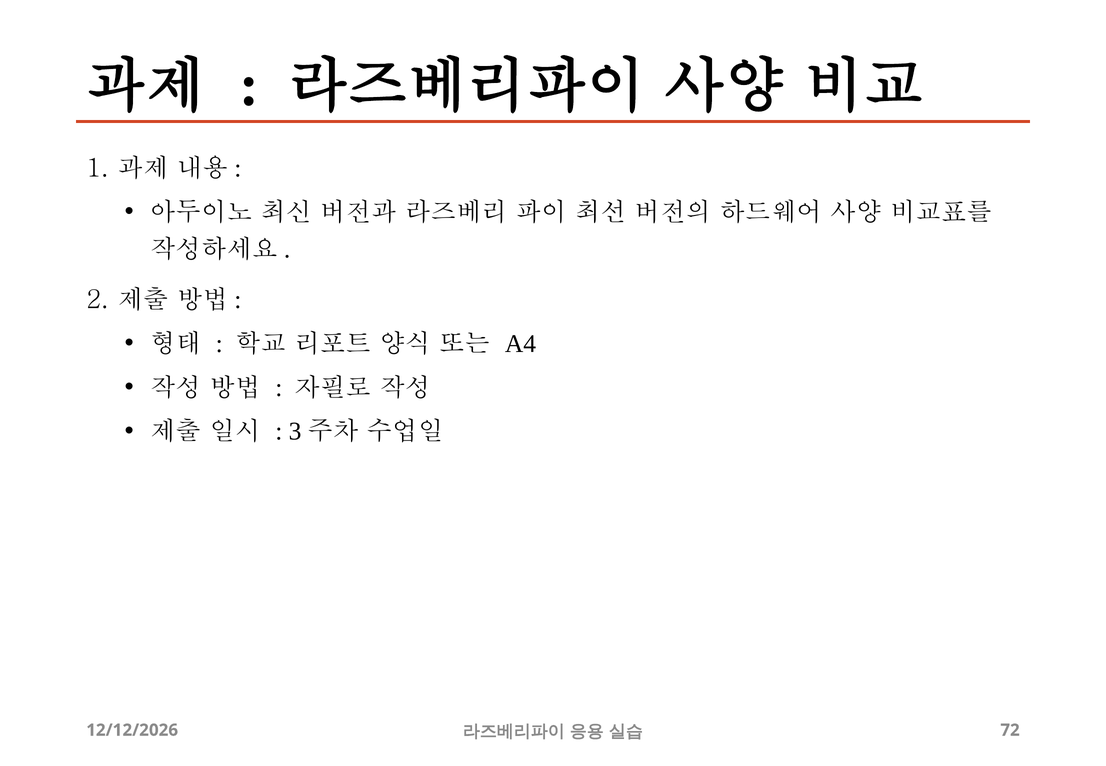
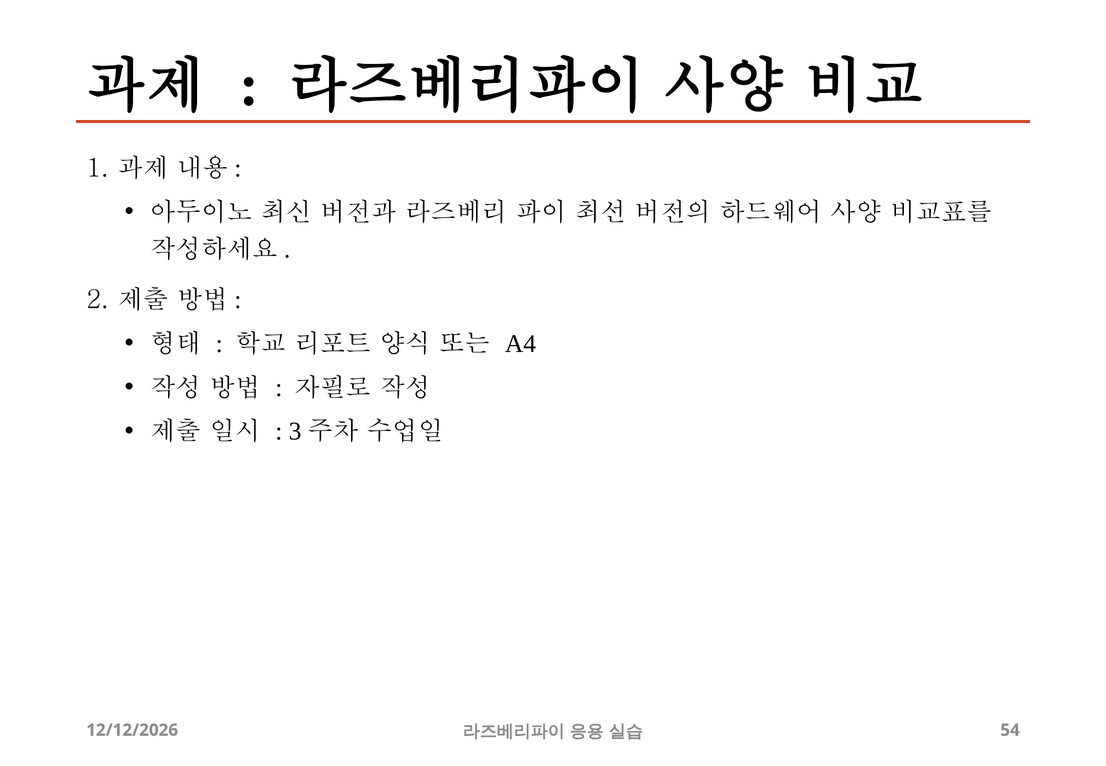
72: 72 -> 54
